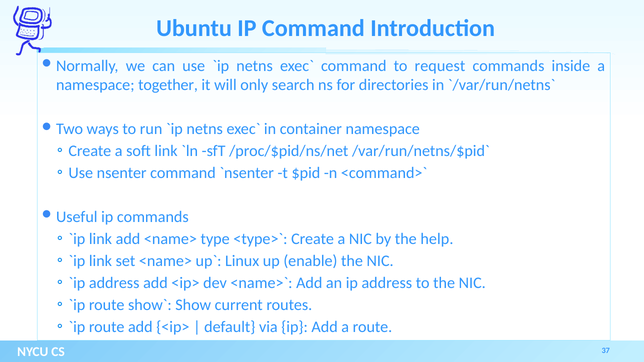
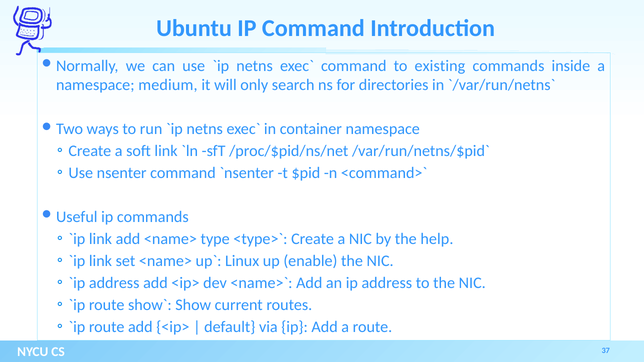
request: request -> existing
together: together -> medium
